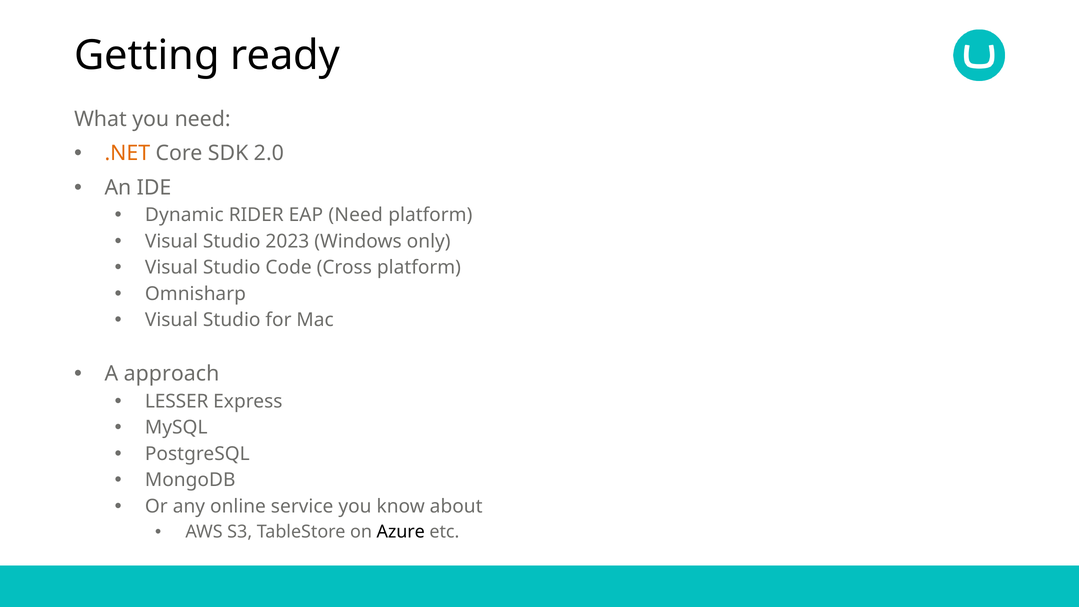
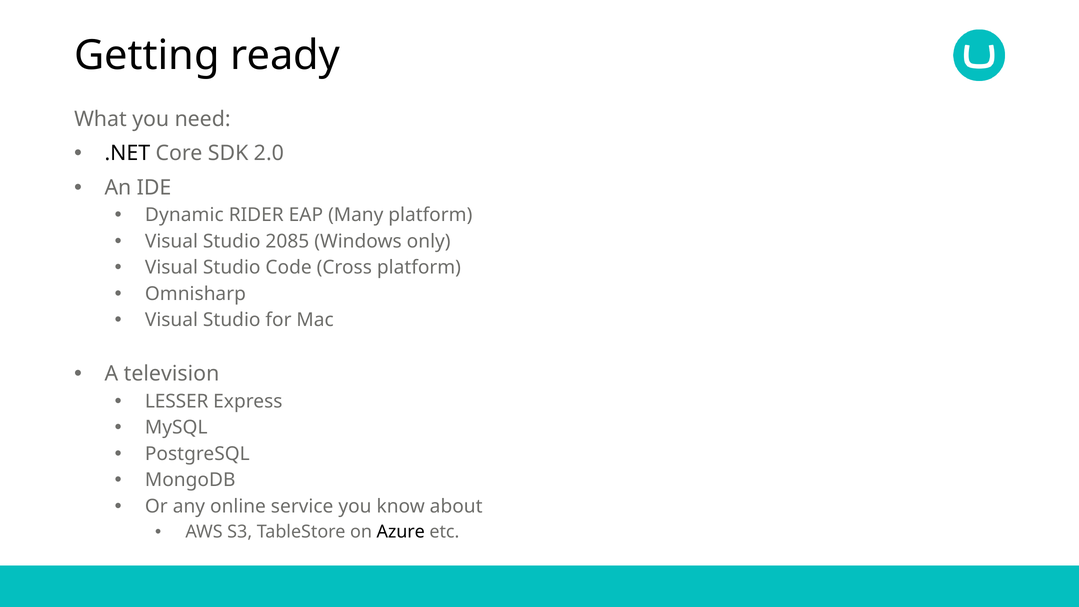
.NET colour: orange -> black
EAP Need: Need -> Many
2023: 2023 -> 2085
approach: approach -> television
